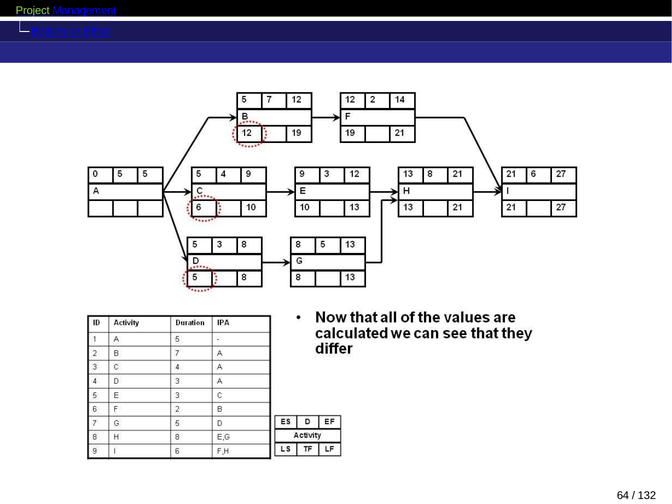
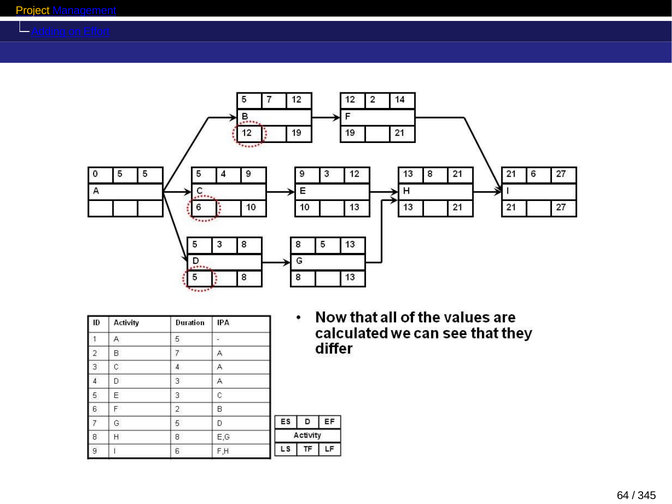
Project colour: light green -> yellow
Bottom: Bottom -> Adding
132: 132 -> 345
